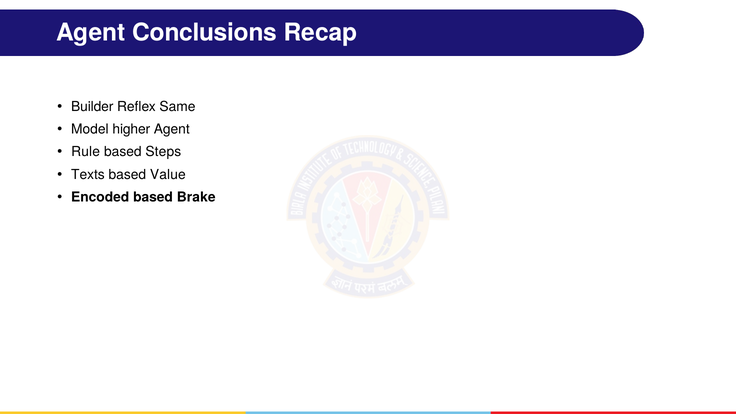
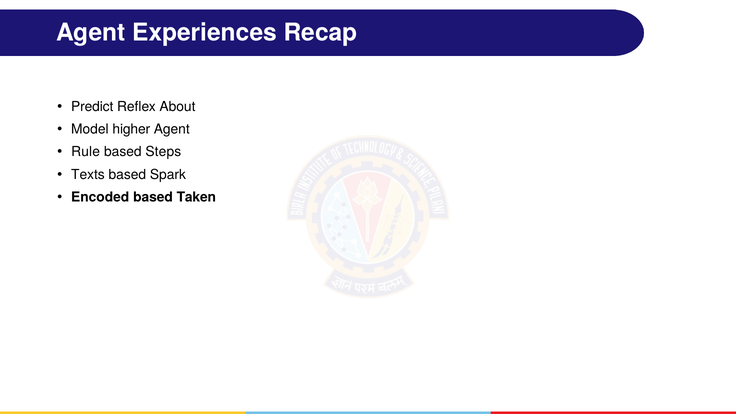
Conclusions: Conclusions -> Experiences
Builder: Builder -> Predict
Same: Same -> About
Value: Value -> Spark
Brake: Brake -> Taken
